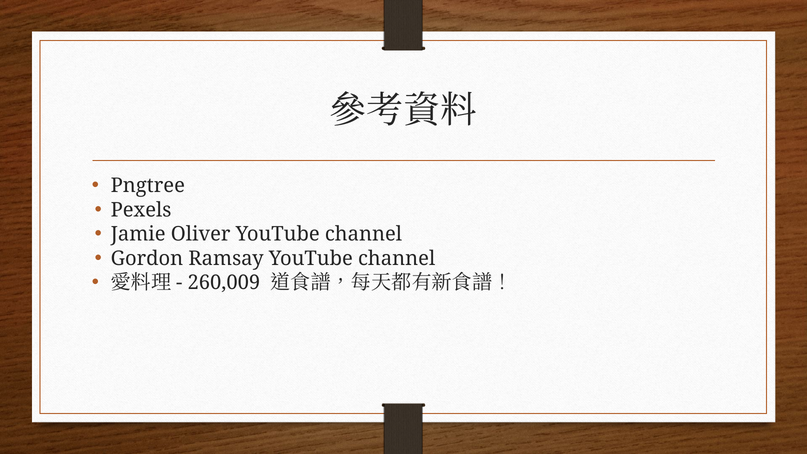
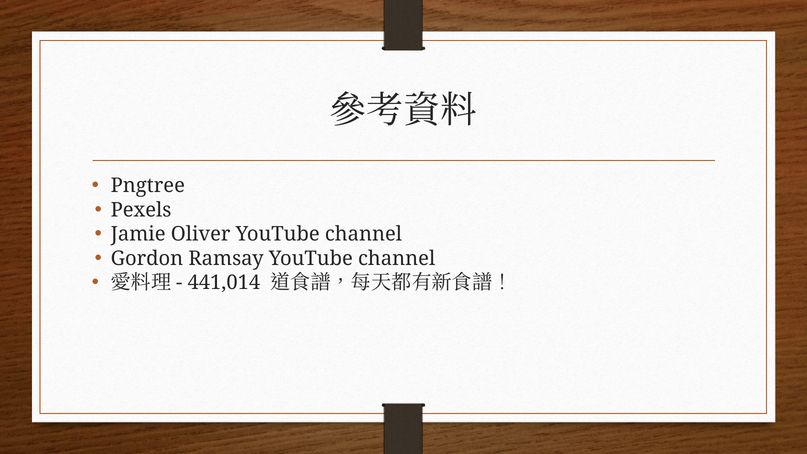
260,009: 260,009 -> 441,014
